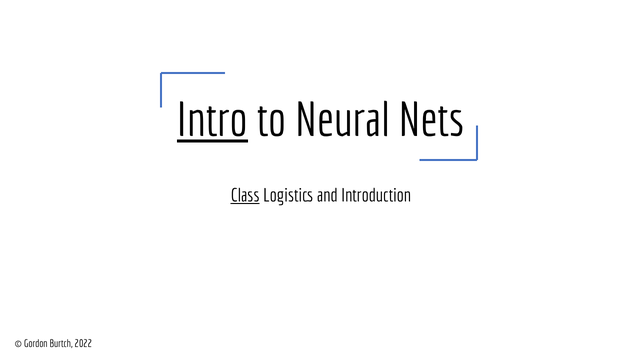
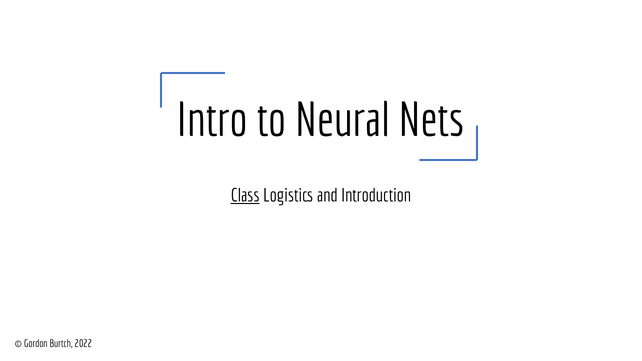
Intro underline: present -> none
